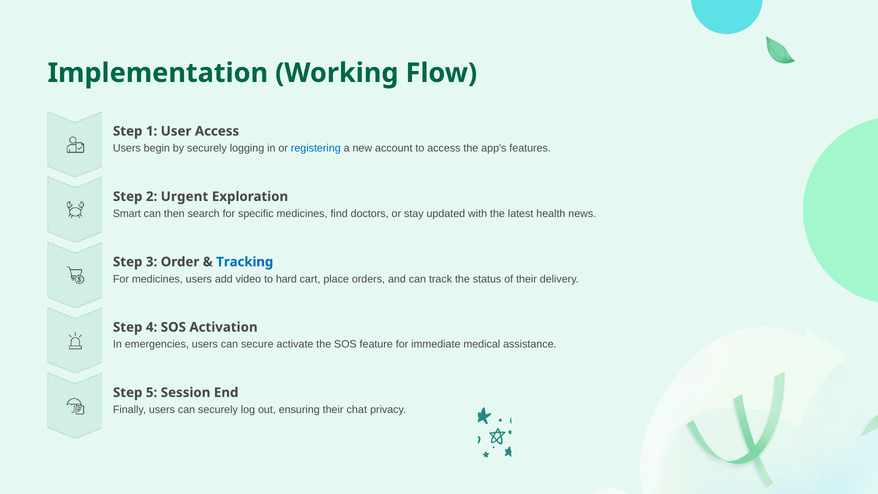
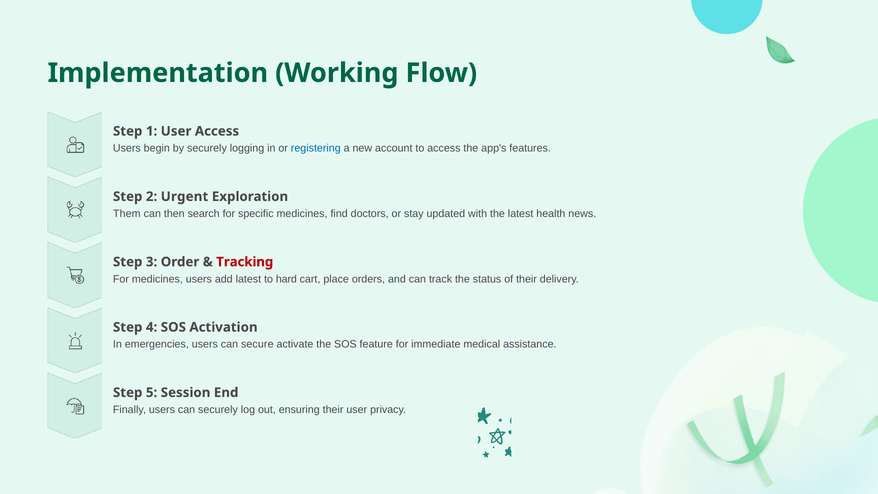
Smart: Smart -> Them
Tracking colour: blue -> red
add video: video -> latest
their chat: chat -> user
